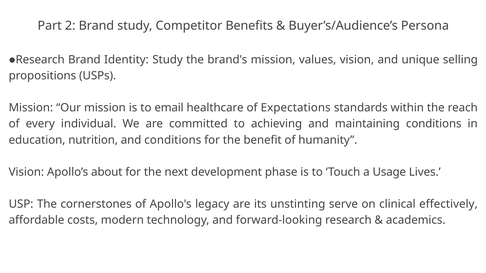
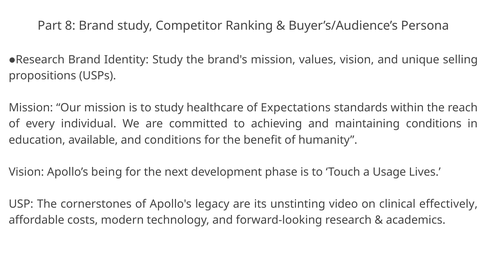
2: 2 -> 8
Benefits: Benefits -> Ranking
to email: email -> study
nutrition: nutrition -> available
about: about -> being
serve: serve -> video
